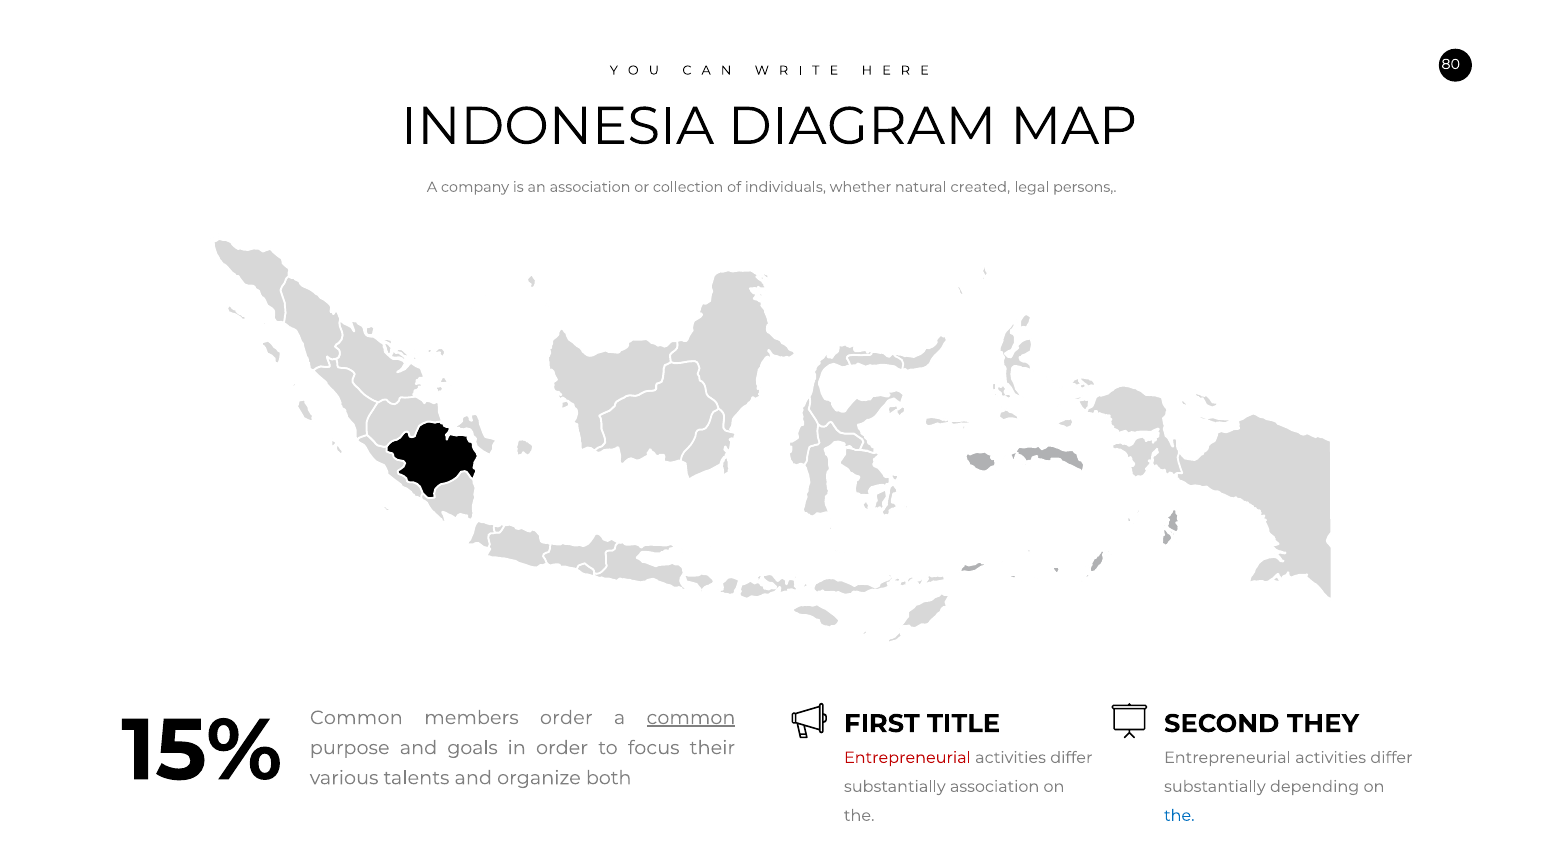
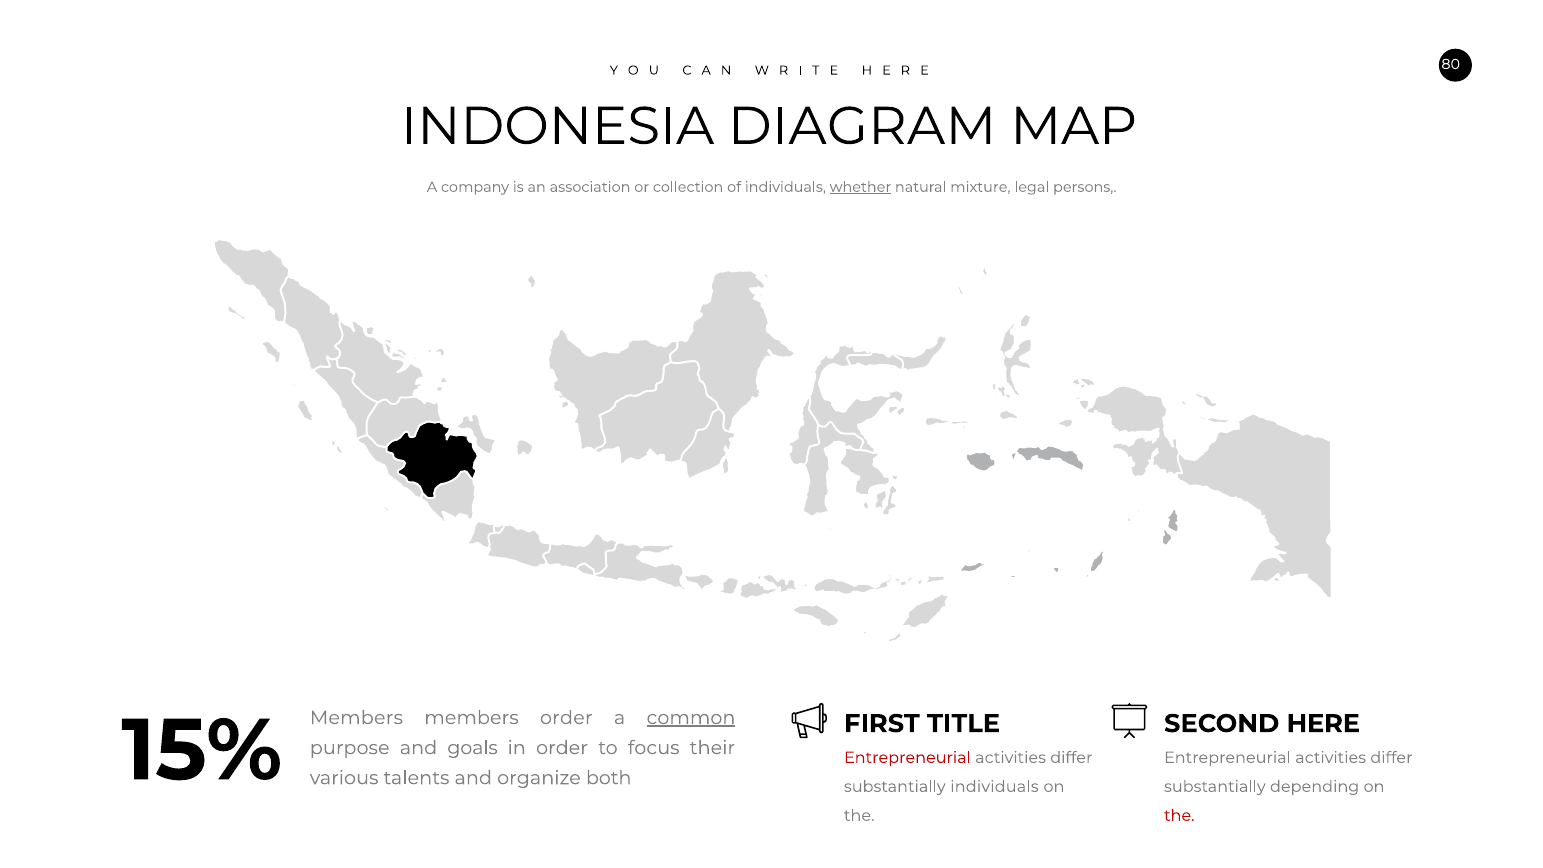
whether underline: none -> present
created: created -> mixture
Common at (356, 718): Common -> Members
THEY: THEY -> HERE
substantially association: association -> individuals
the at (1179, 816) colour: blue -> red
